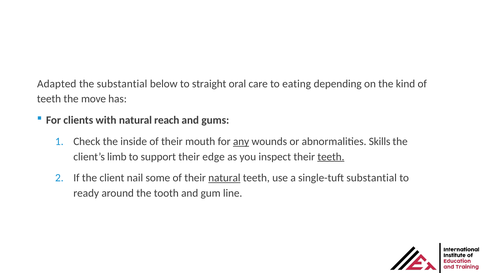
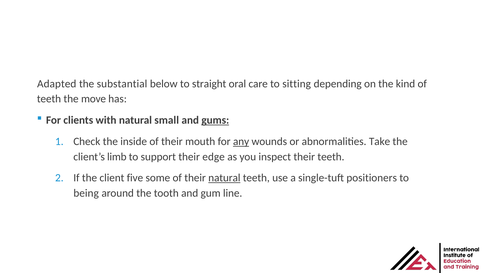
eating: eating -> sitting
reach: reach -> small
gums underline: none -> present
Skills: Skills -> Take
teeth at (331, 157) underline: present -> none
nail: nail -> five
single-tuft substantial: substantial -> positioners
ready: ready -> being
